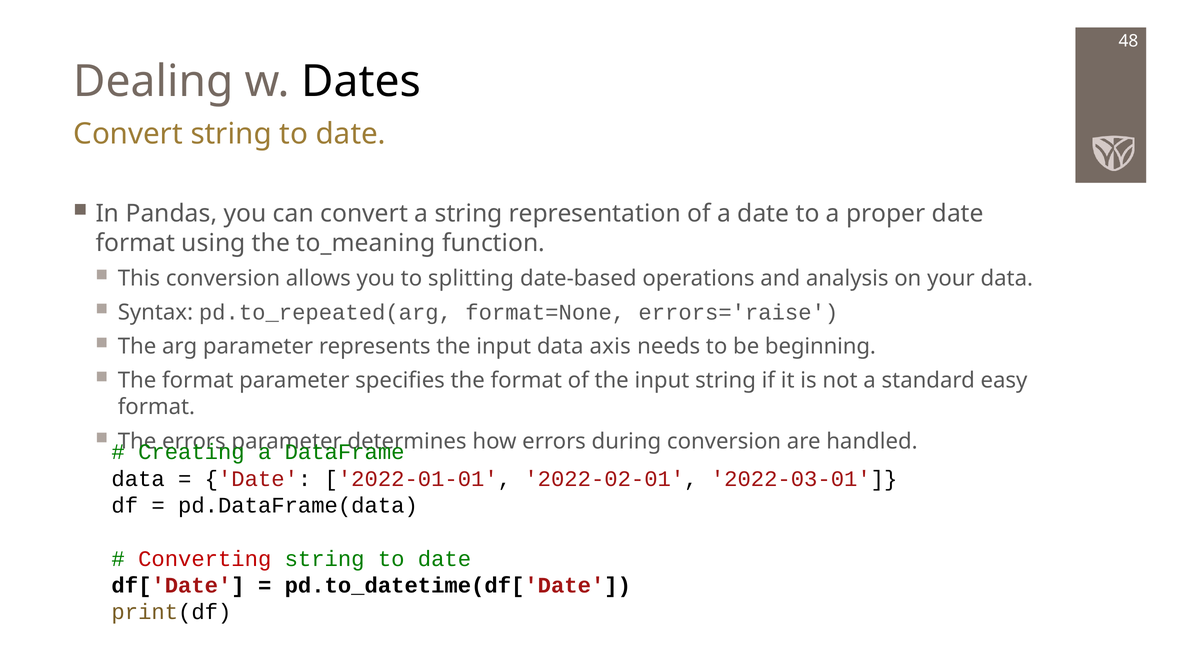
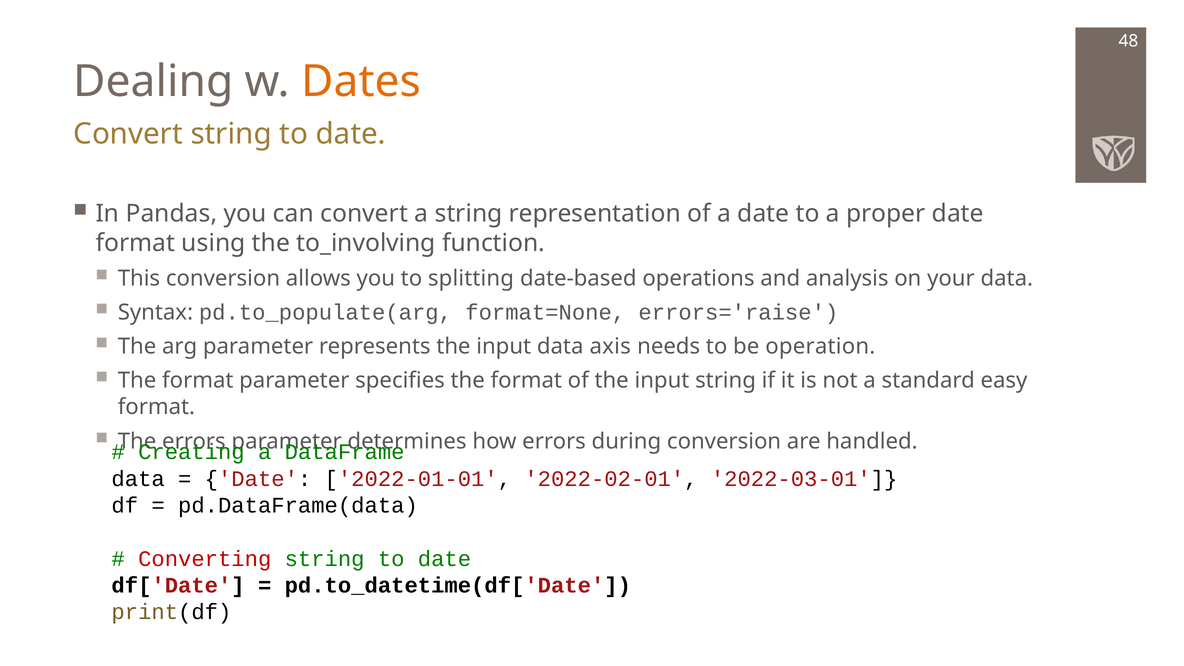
Dates colour: black -> orange
to_meaning: to_meaning -> to_involving
pd.to_repeated(arg: pd.to_repeated(arg -> pd.to_populate(arg
beginning: beginning -> operation
